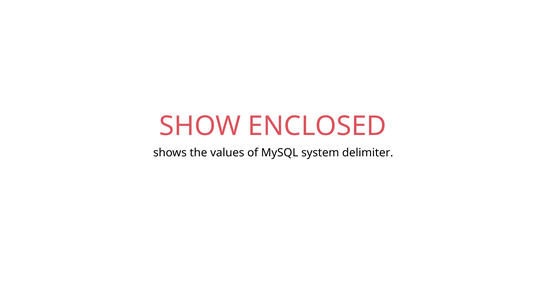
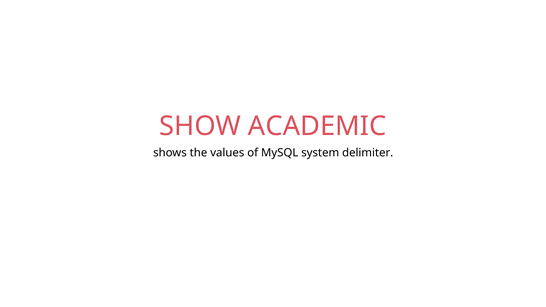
ENCLOSED: ENCLOSED -> ACADEMIC
